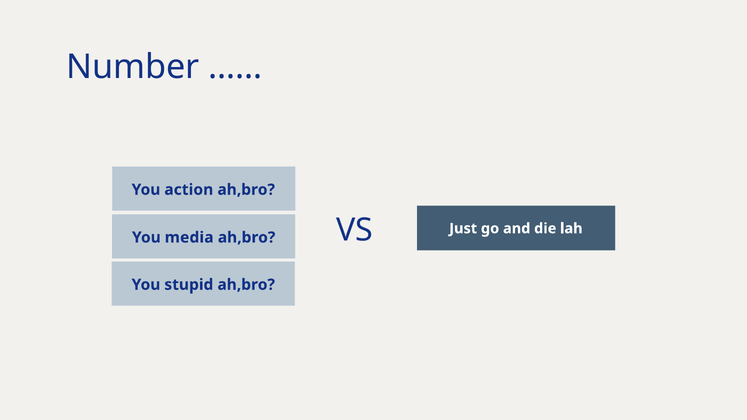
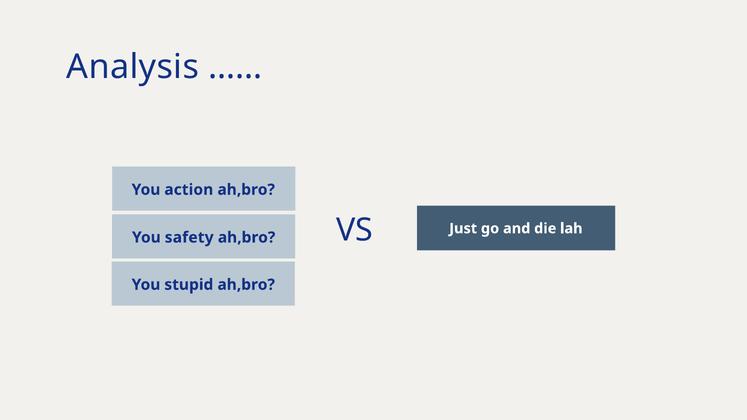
Number: Number -> Analysis
media: media -> safety
